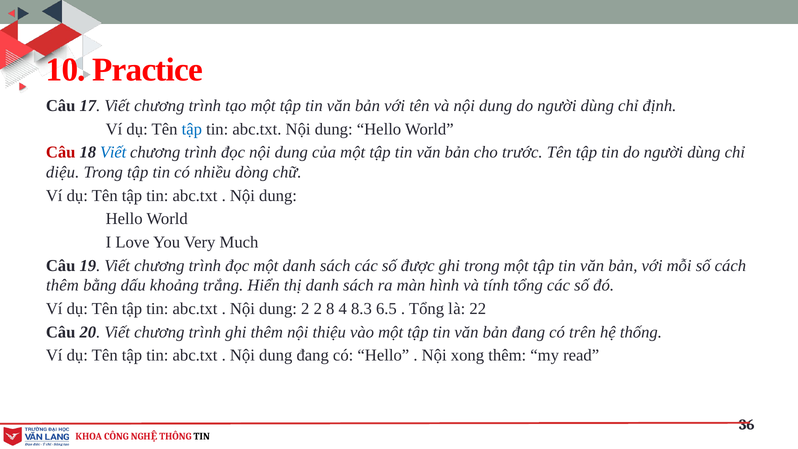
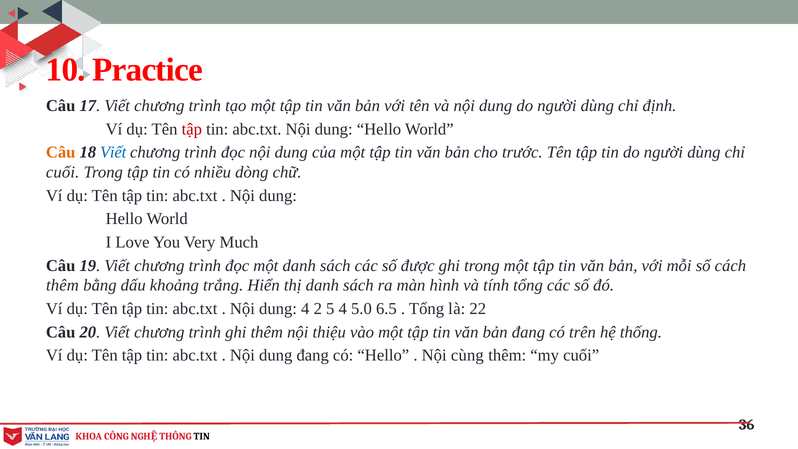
tập at (192, 129) colour: blue -> red
Câu at (61, 152) colour: red -> orange
diệu at (63, 172): diệu -> cuối
dung 2: 2 -> 4
8: 8 -> 5
8.3: 8.3 -> 5.0
xong: xong -> cùng
my read: read -> cuối
